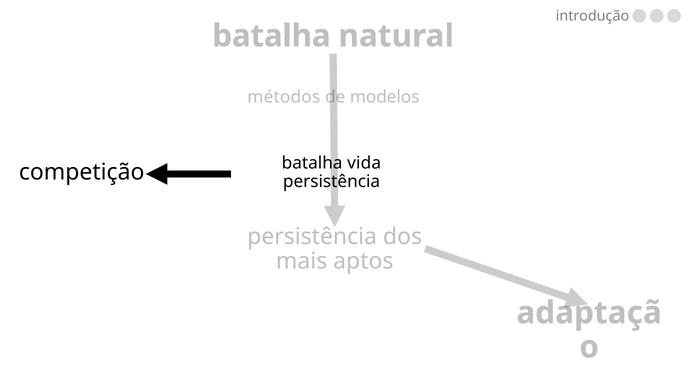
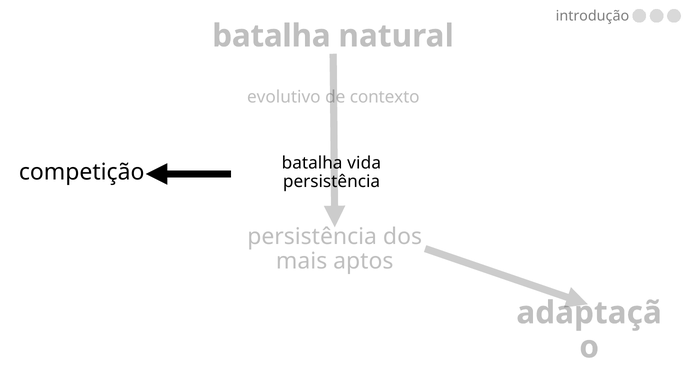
métodos: métodos -> evolutivo
modelos: modelos -> contexto
